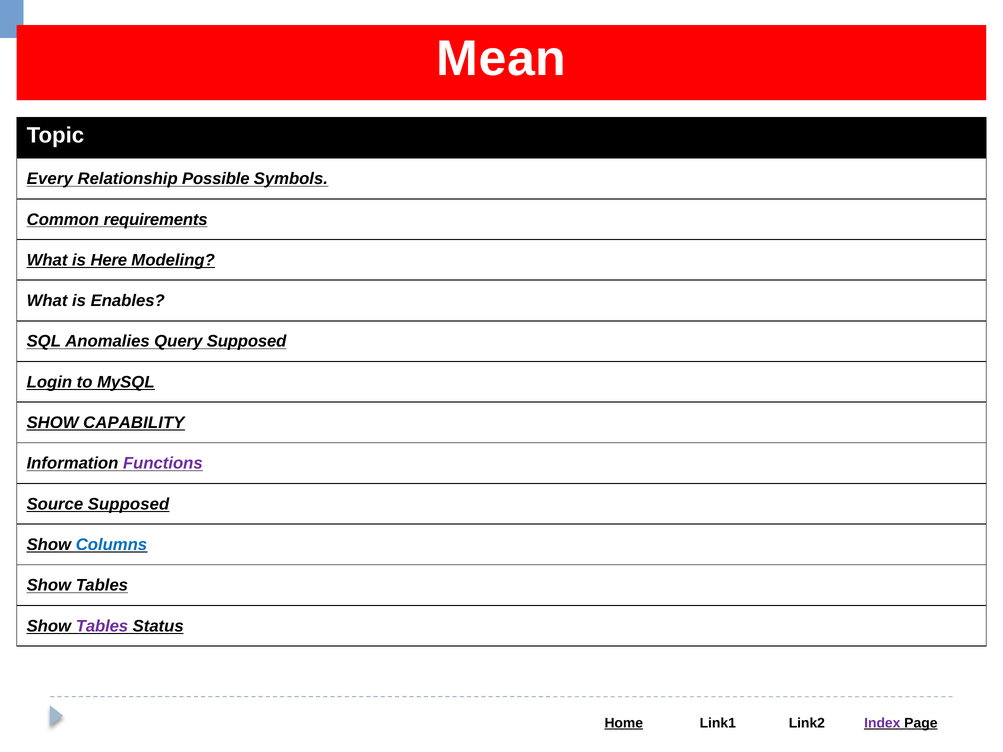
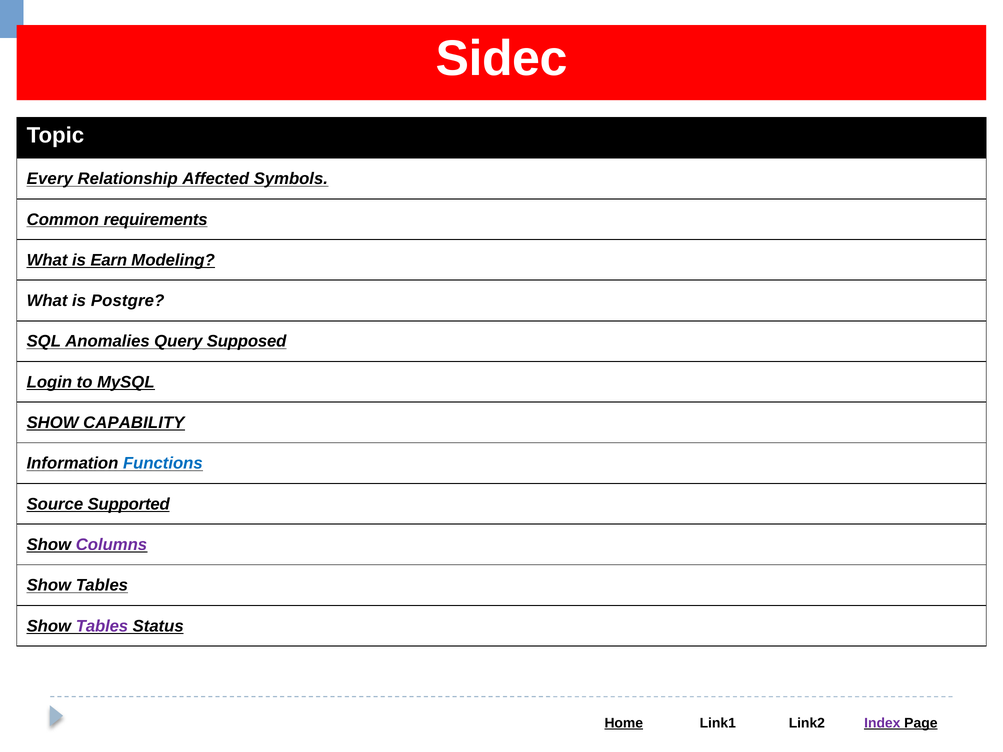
Mean: Mean -> Sidec
Possible: Possible -> Affected
Here: Here -> Earn
Enables: Enables -> Postgre
Functions colour: purple -> blue
Source Supposed: Supposed -> Supported
Columns colour: blue -> purple
